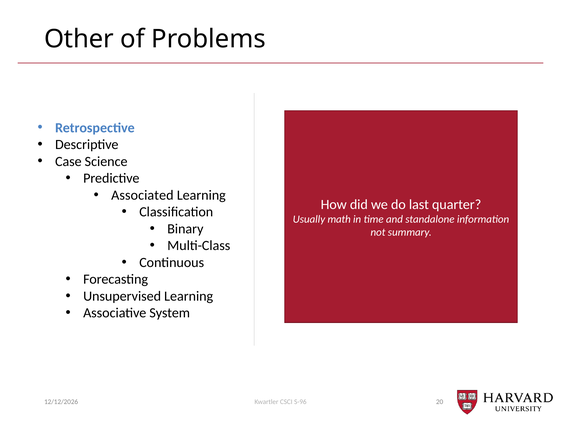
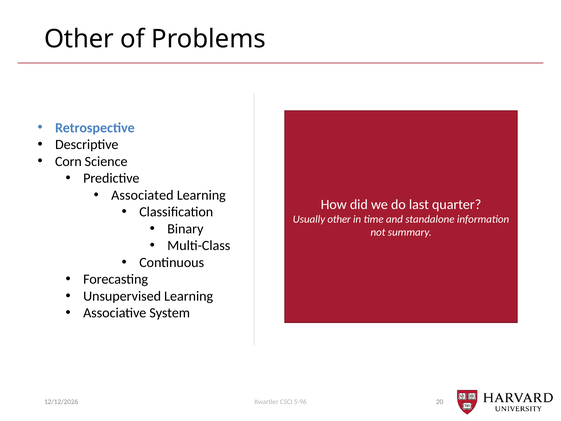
Case: Case -> Corn
Usually math: math -> other
